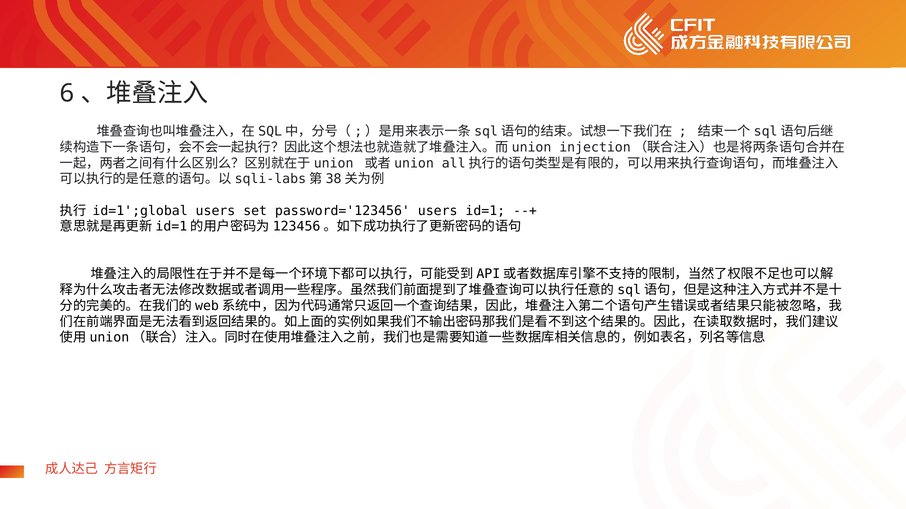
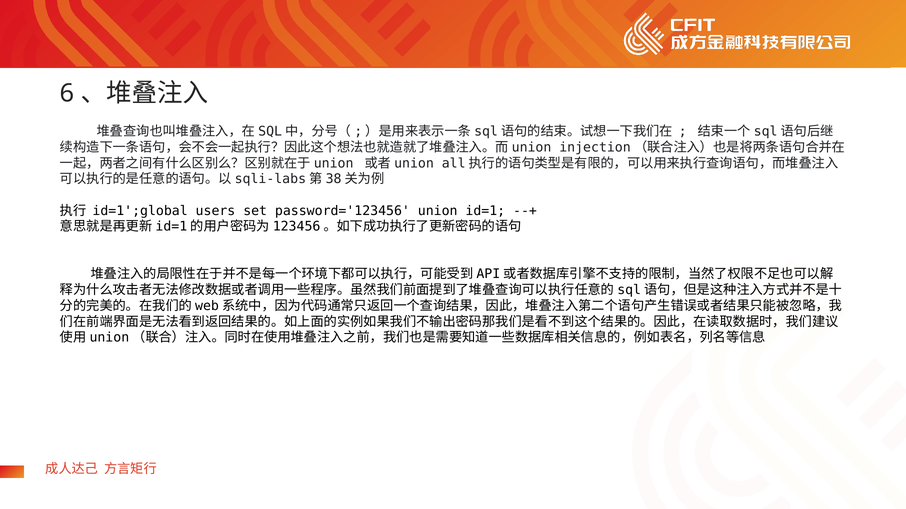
password='123456 users: users -> union
